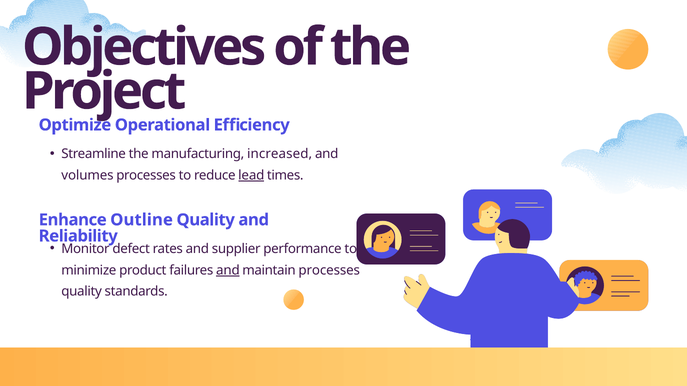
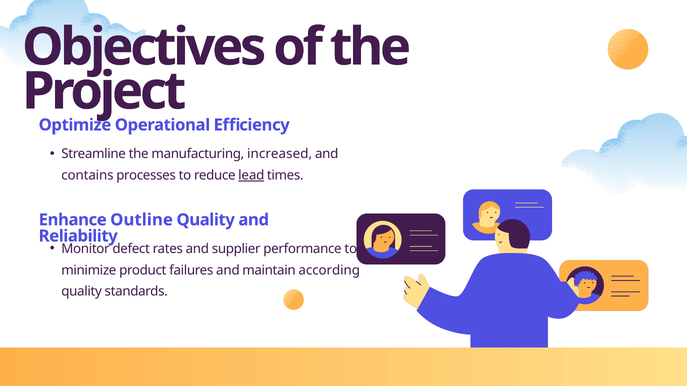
volumes: volumes -> contains
and at (228, 270) underline: present -> none
maintain processes: processes -> according
